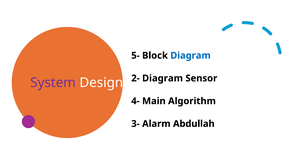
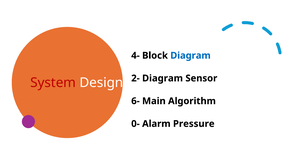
5-: 5- -> 4-
System colour: purple -> red
4-: 4- -> 6-
3-: 3- -> 0-
Abdullah: Abdullah -> Pressure
